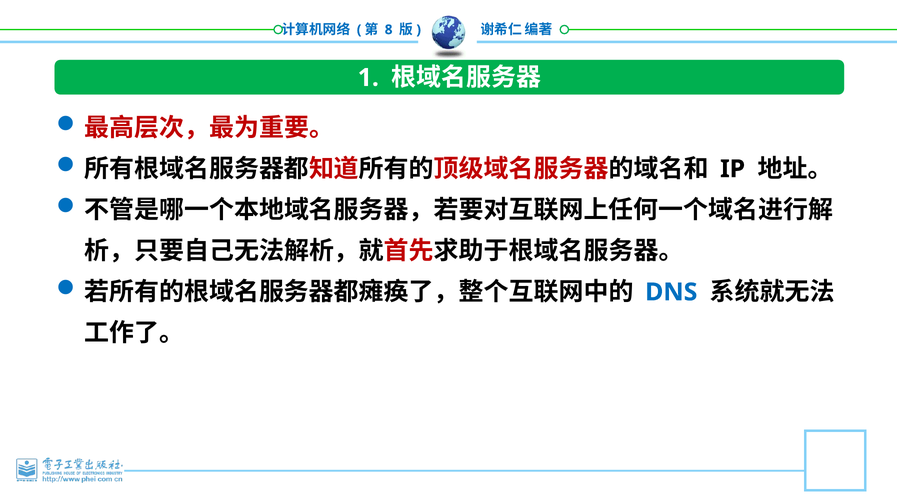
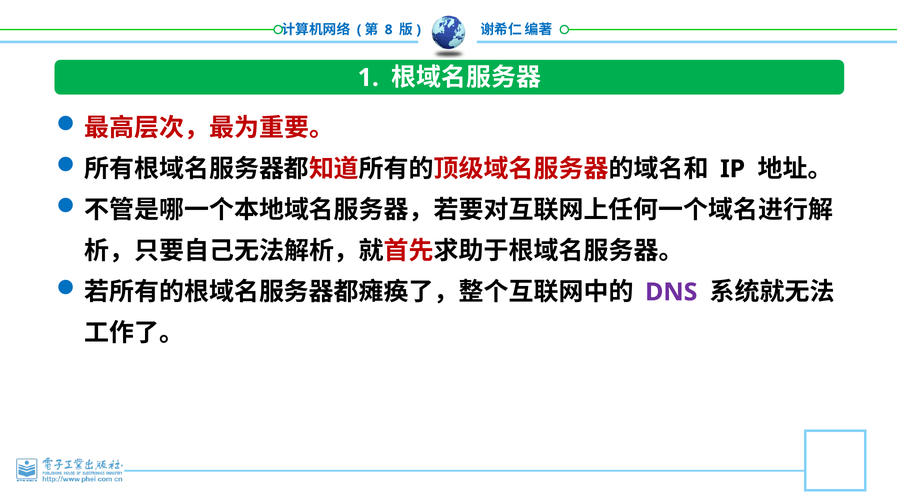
DNS colour: blue -> purple
